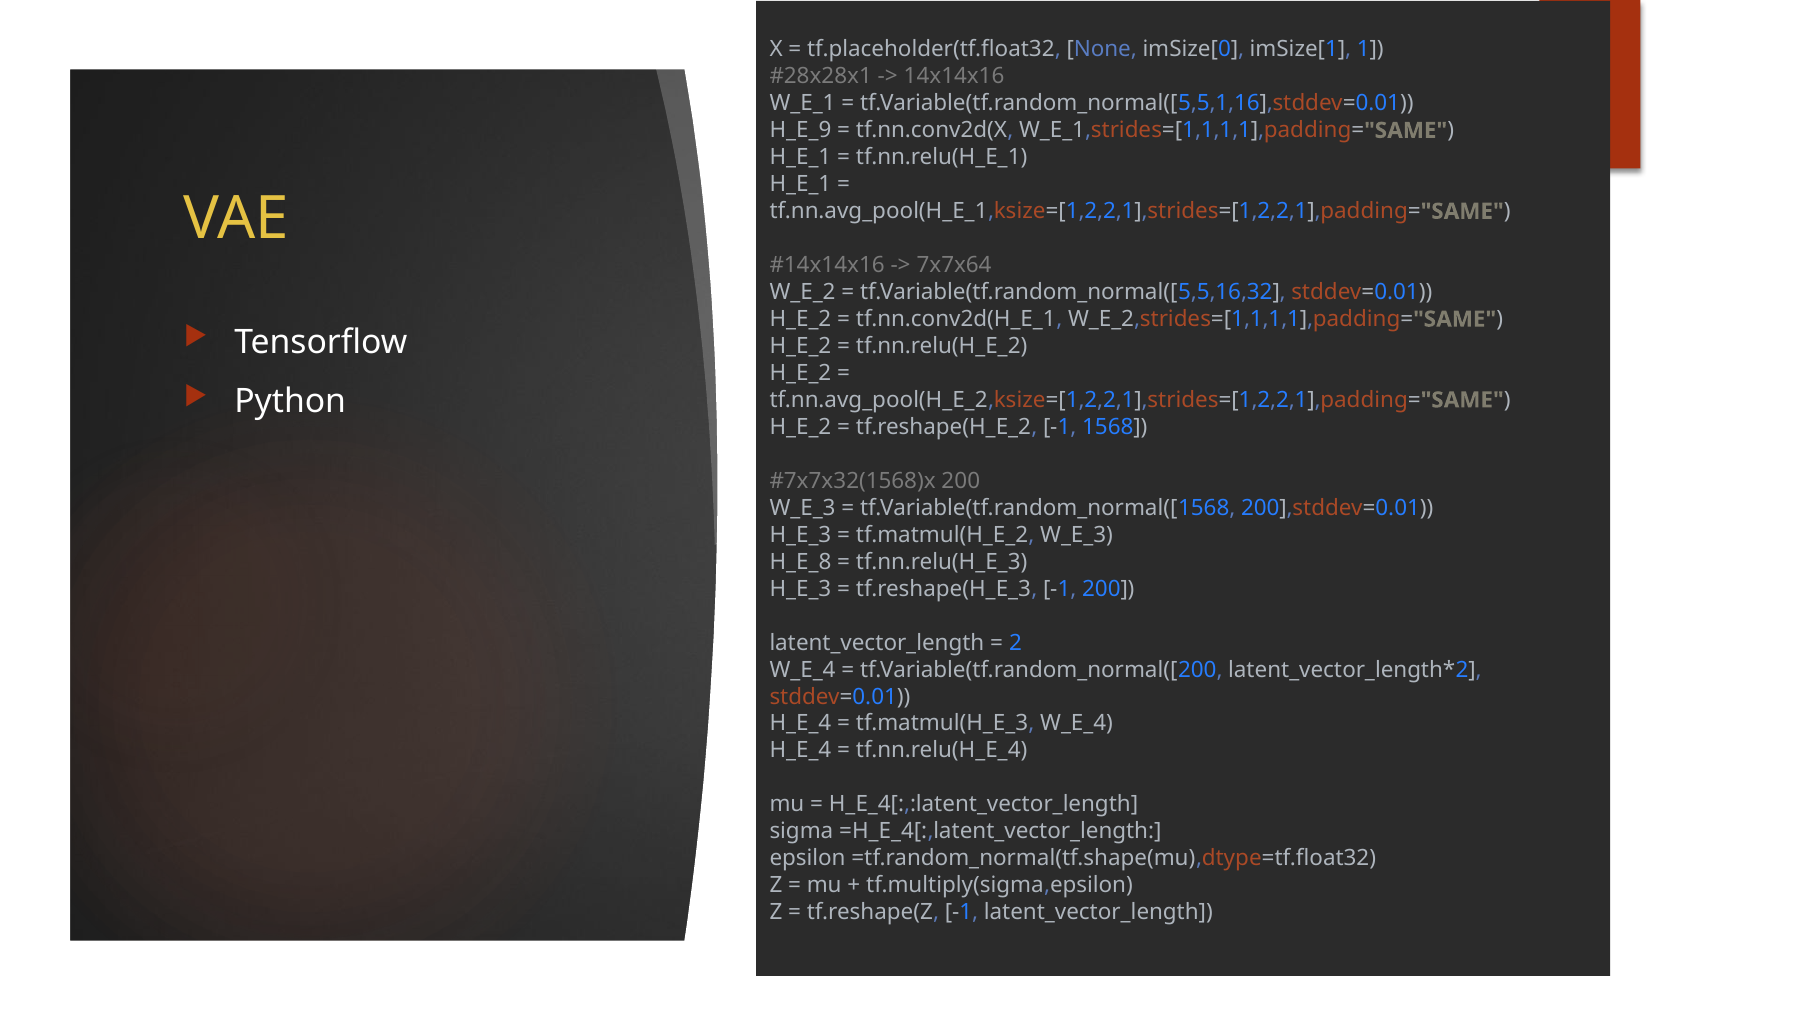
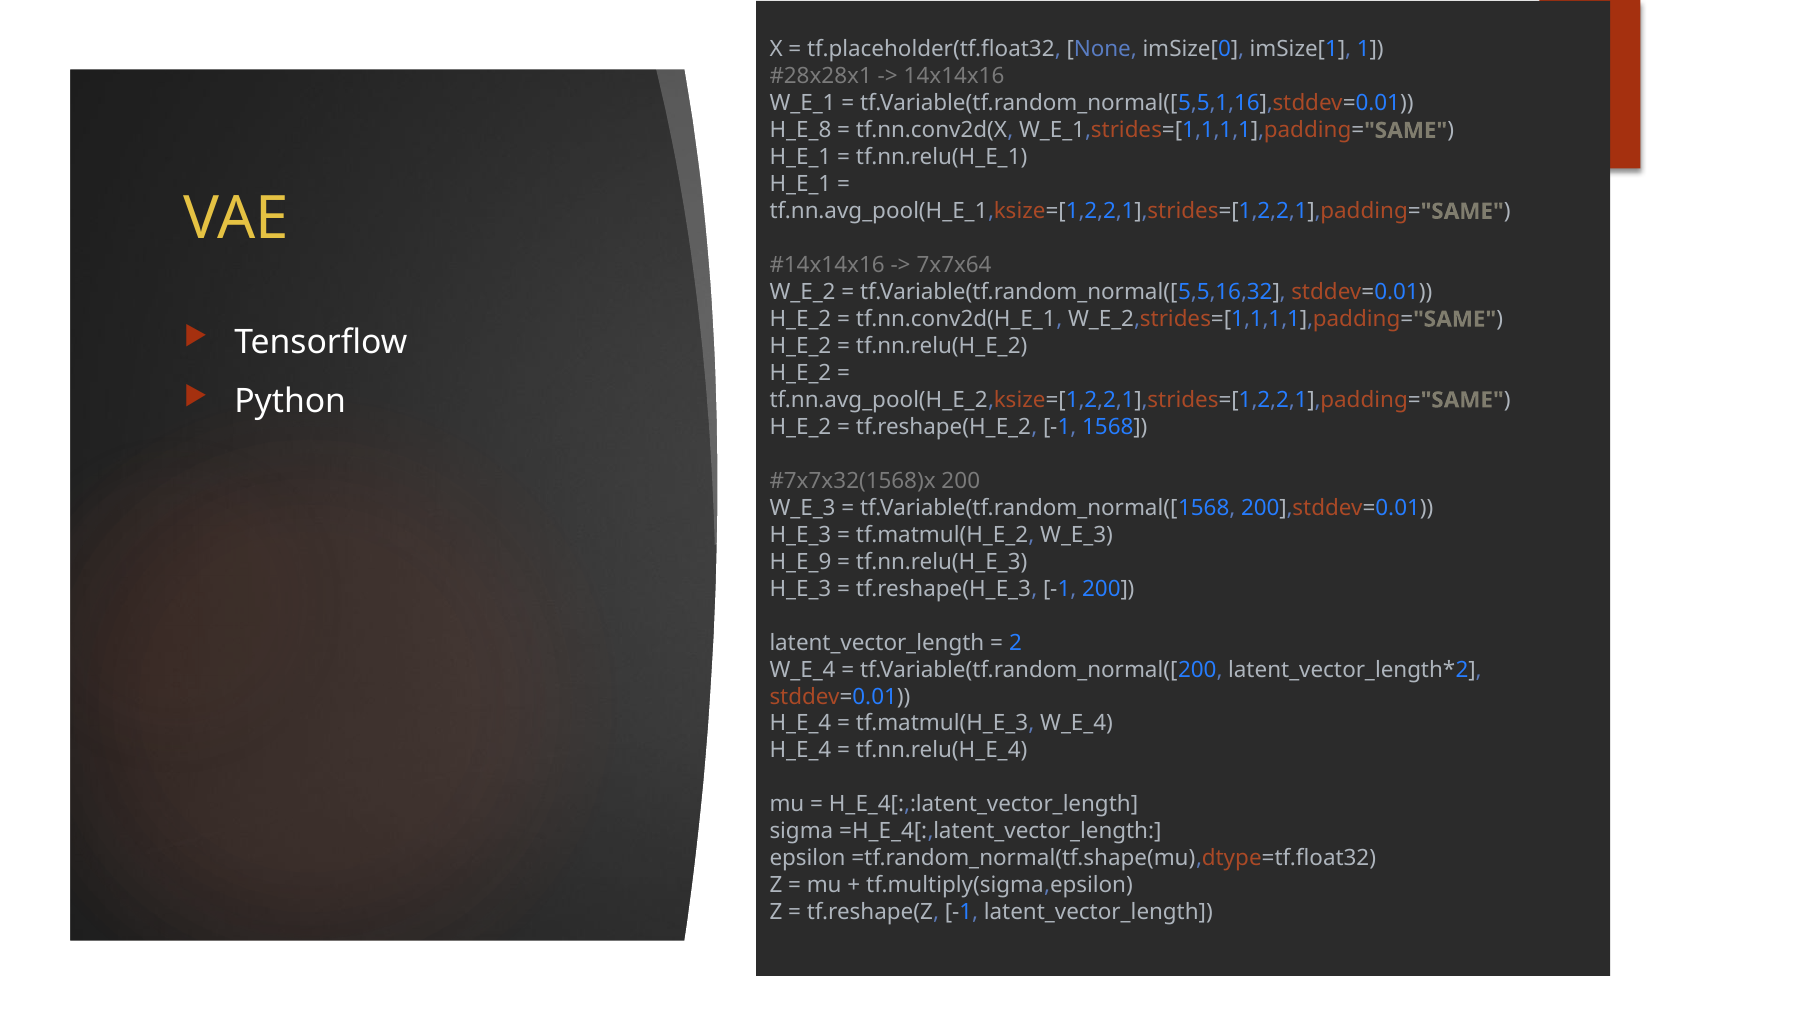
H_E_9: H_E_9 -> H_E_8
H_E_8: H_E_8 -> H_E_9
